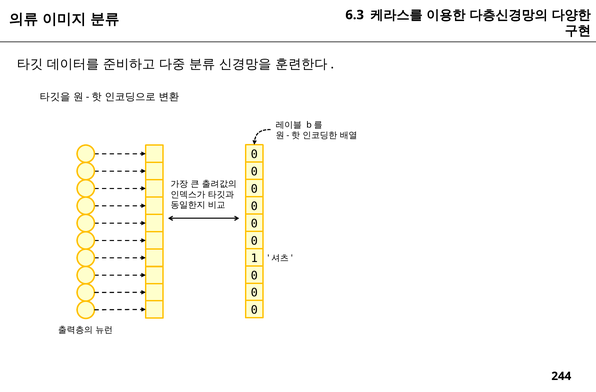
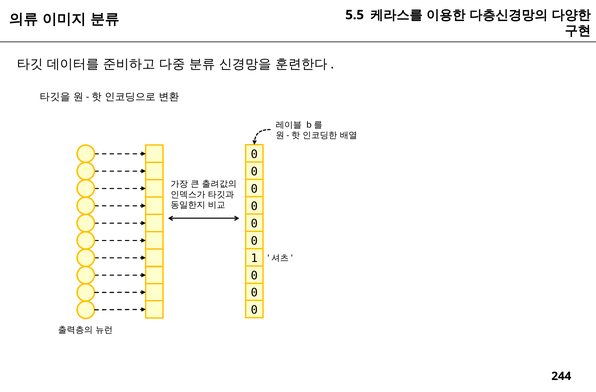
6.3: 6.3 -> 5.5
